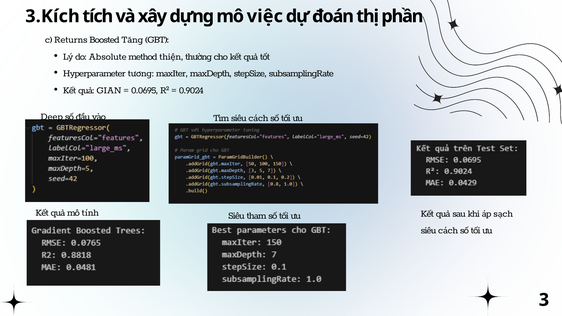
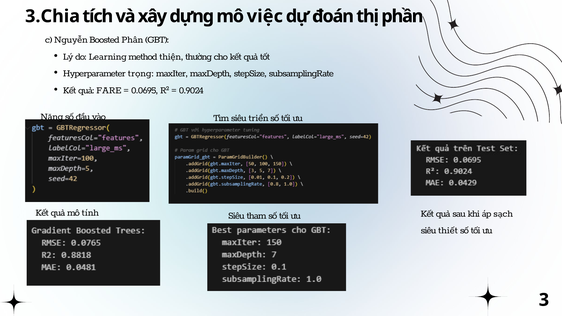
3.Kích: 3.Kích -> 3.Chia
Returns: Returns -> Nguyễn
Tăng: Tăng -> Phân
Absolute: Absolute -> Learning
tương: tương -> trọng
GIAN: GIAN -> FARE
Deep: Deep -> Năng
Tìm siêu cách: cách -> triển
cách at (448, 230): cách -> thiết
